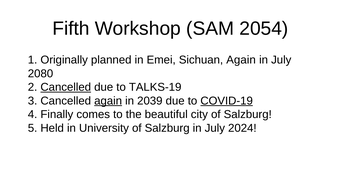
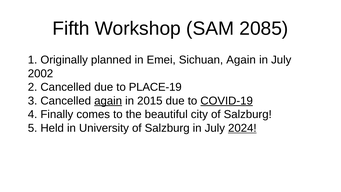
2054: 2054 -> 2085
2080: 2080 -> 2002
Cancelled at (66, 87) underline: present -> none
TALKS-19: TALKS-19 -> PLACE-19
2039: 2039 -> 2015
2024 underline: none -> present
